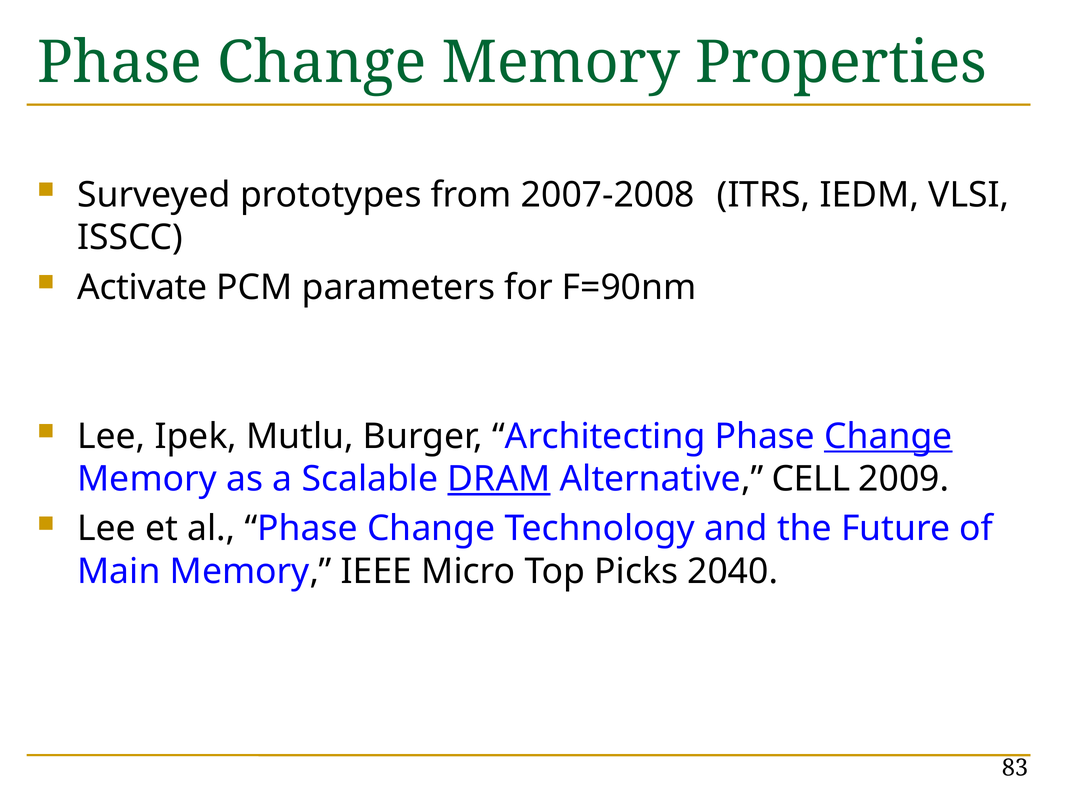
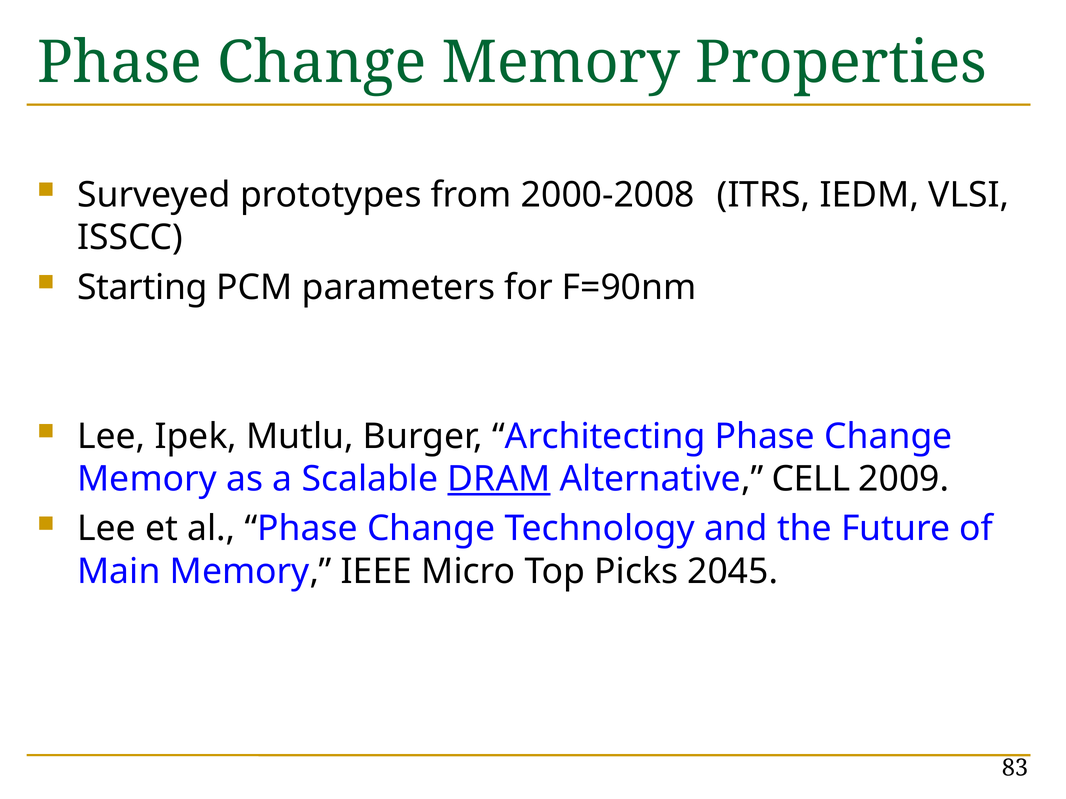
2007-2008: 2007-2008 -> 2000-2008
Activate: Activate -> Starting
Change at (888, 437) underline: present -> none
2040: 2040 -> 2045
